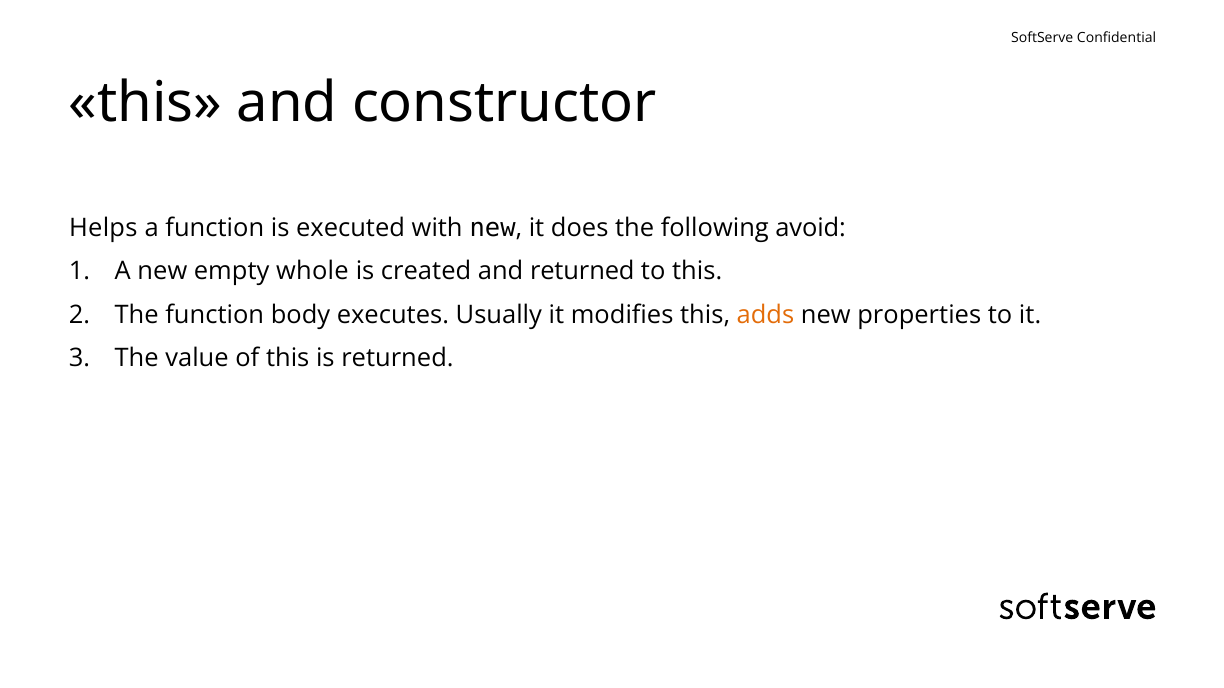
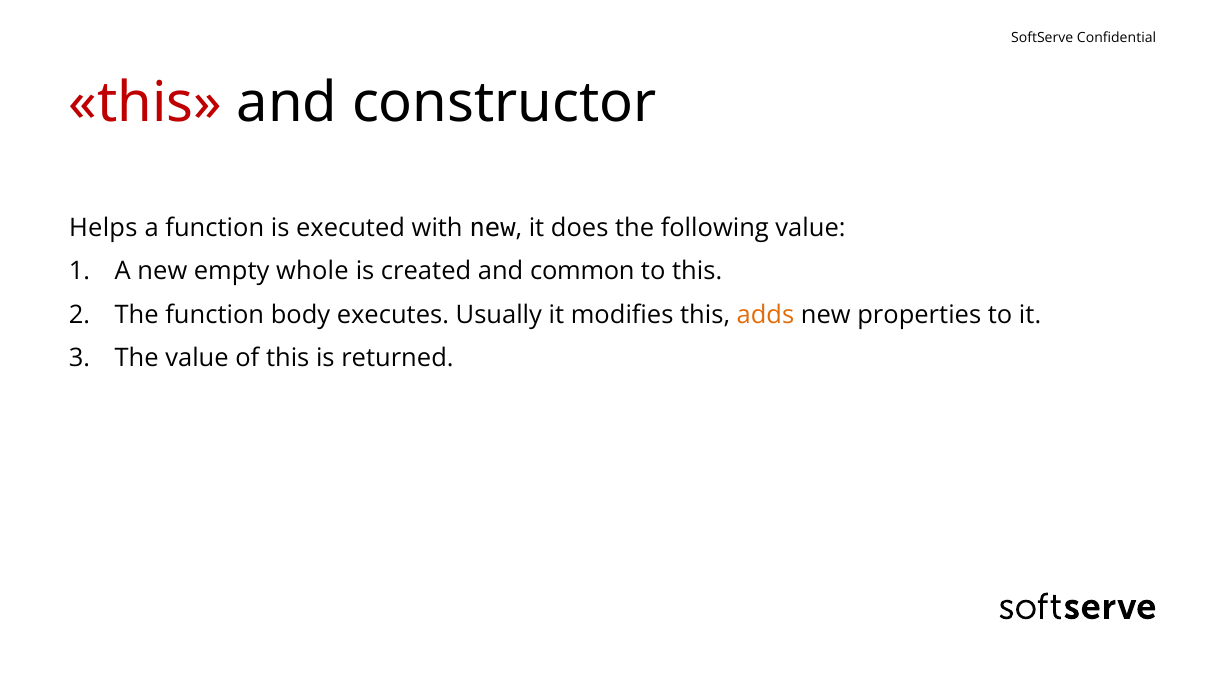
this at (145, 103) colour: black -> red
following avoid: avoid -> value
and returned: returned -> common
